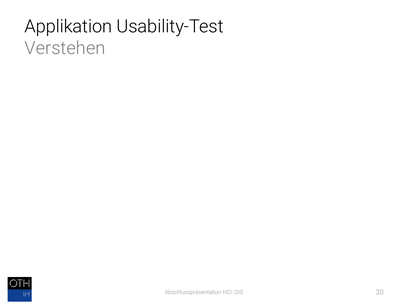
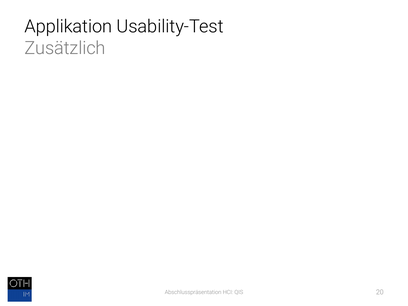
Verstehen: Verstehen -> Zusätzlich
